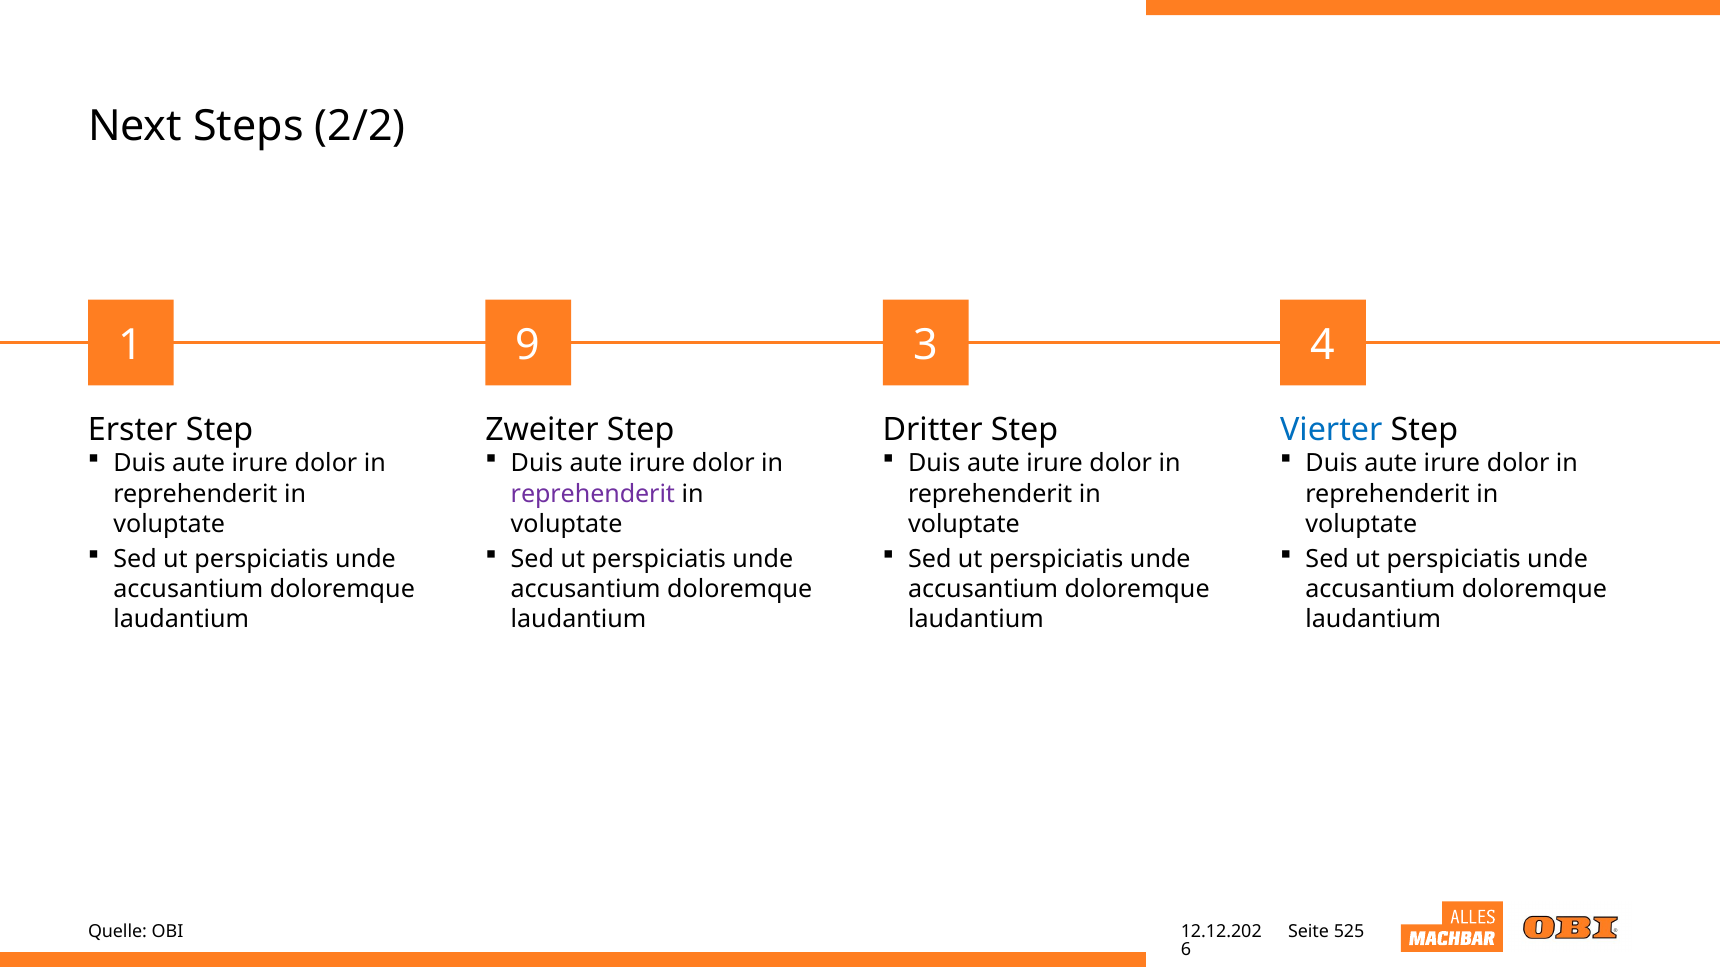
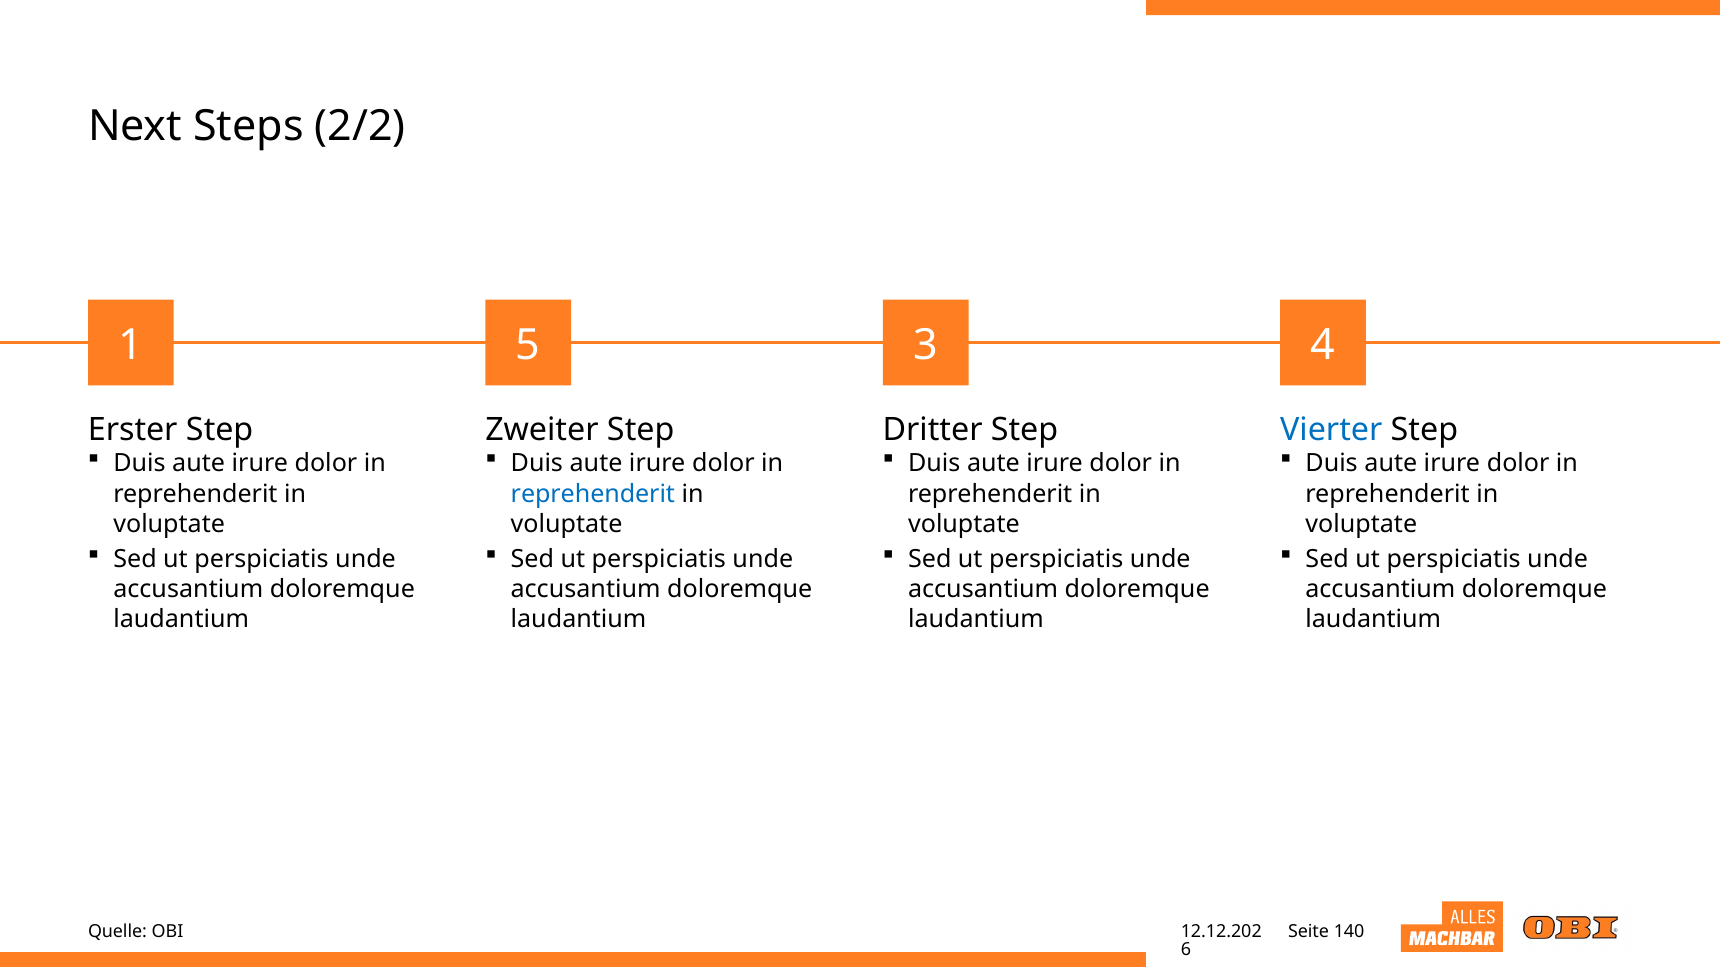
9: 9 -> 5
reprehenderit at (593, 494) colour: purple -> blue
525: 525 -> 140
